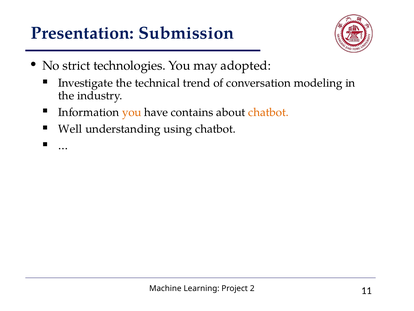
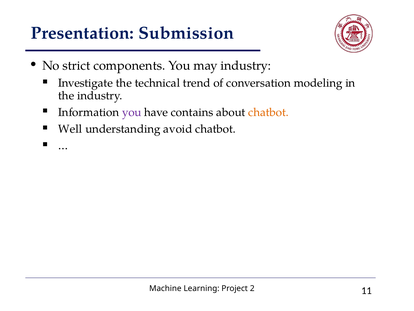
technologies: technologies -> components
may adopted: adopted -> industry
you at (132, 112) colour: orange -> purple
using: using -> avoid
